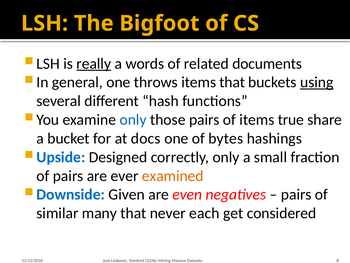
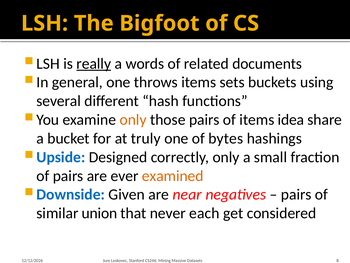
items that: that -> sets
using underline: present -> none
only at (133, 120) colour: blue -> orange
true: true -> idea
docs: docs -> truly
even: even -> near
many: many -> union
